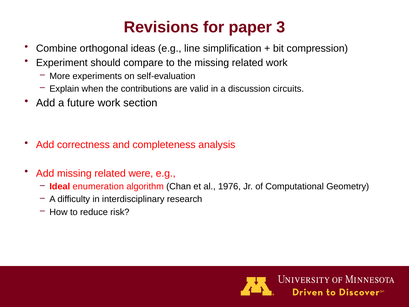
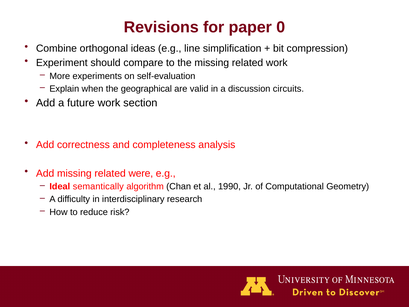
3: 3 -> 0
contributions: contributions -> geographical
enumeration: enumeration -> semantically
1976: 1976 -> 1990
